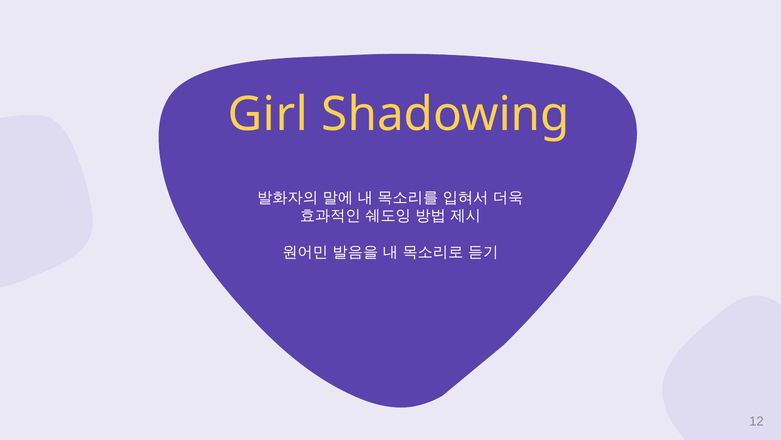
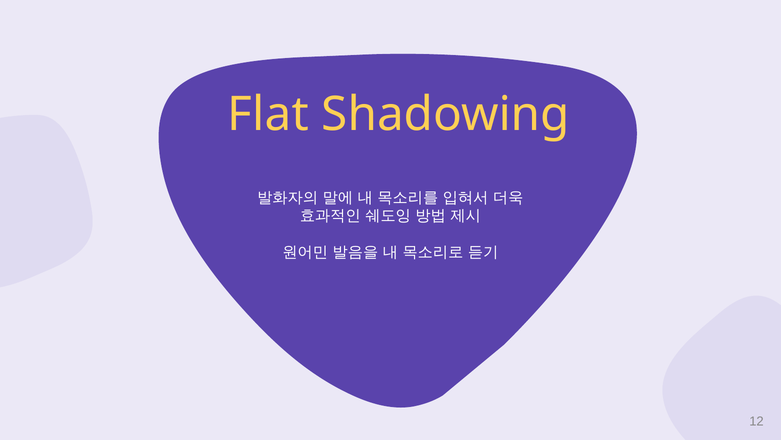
Girl: Girl -> Flat
